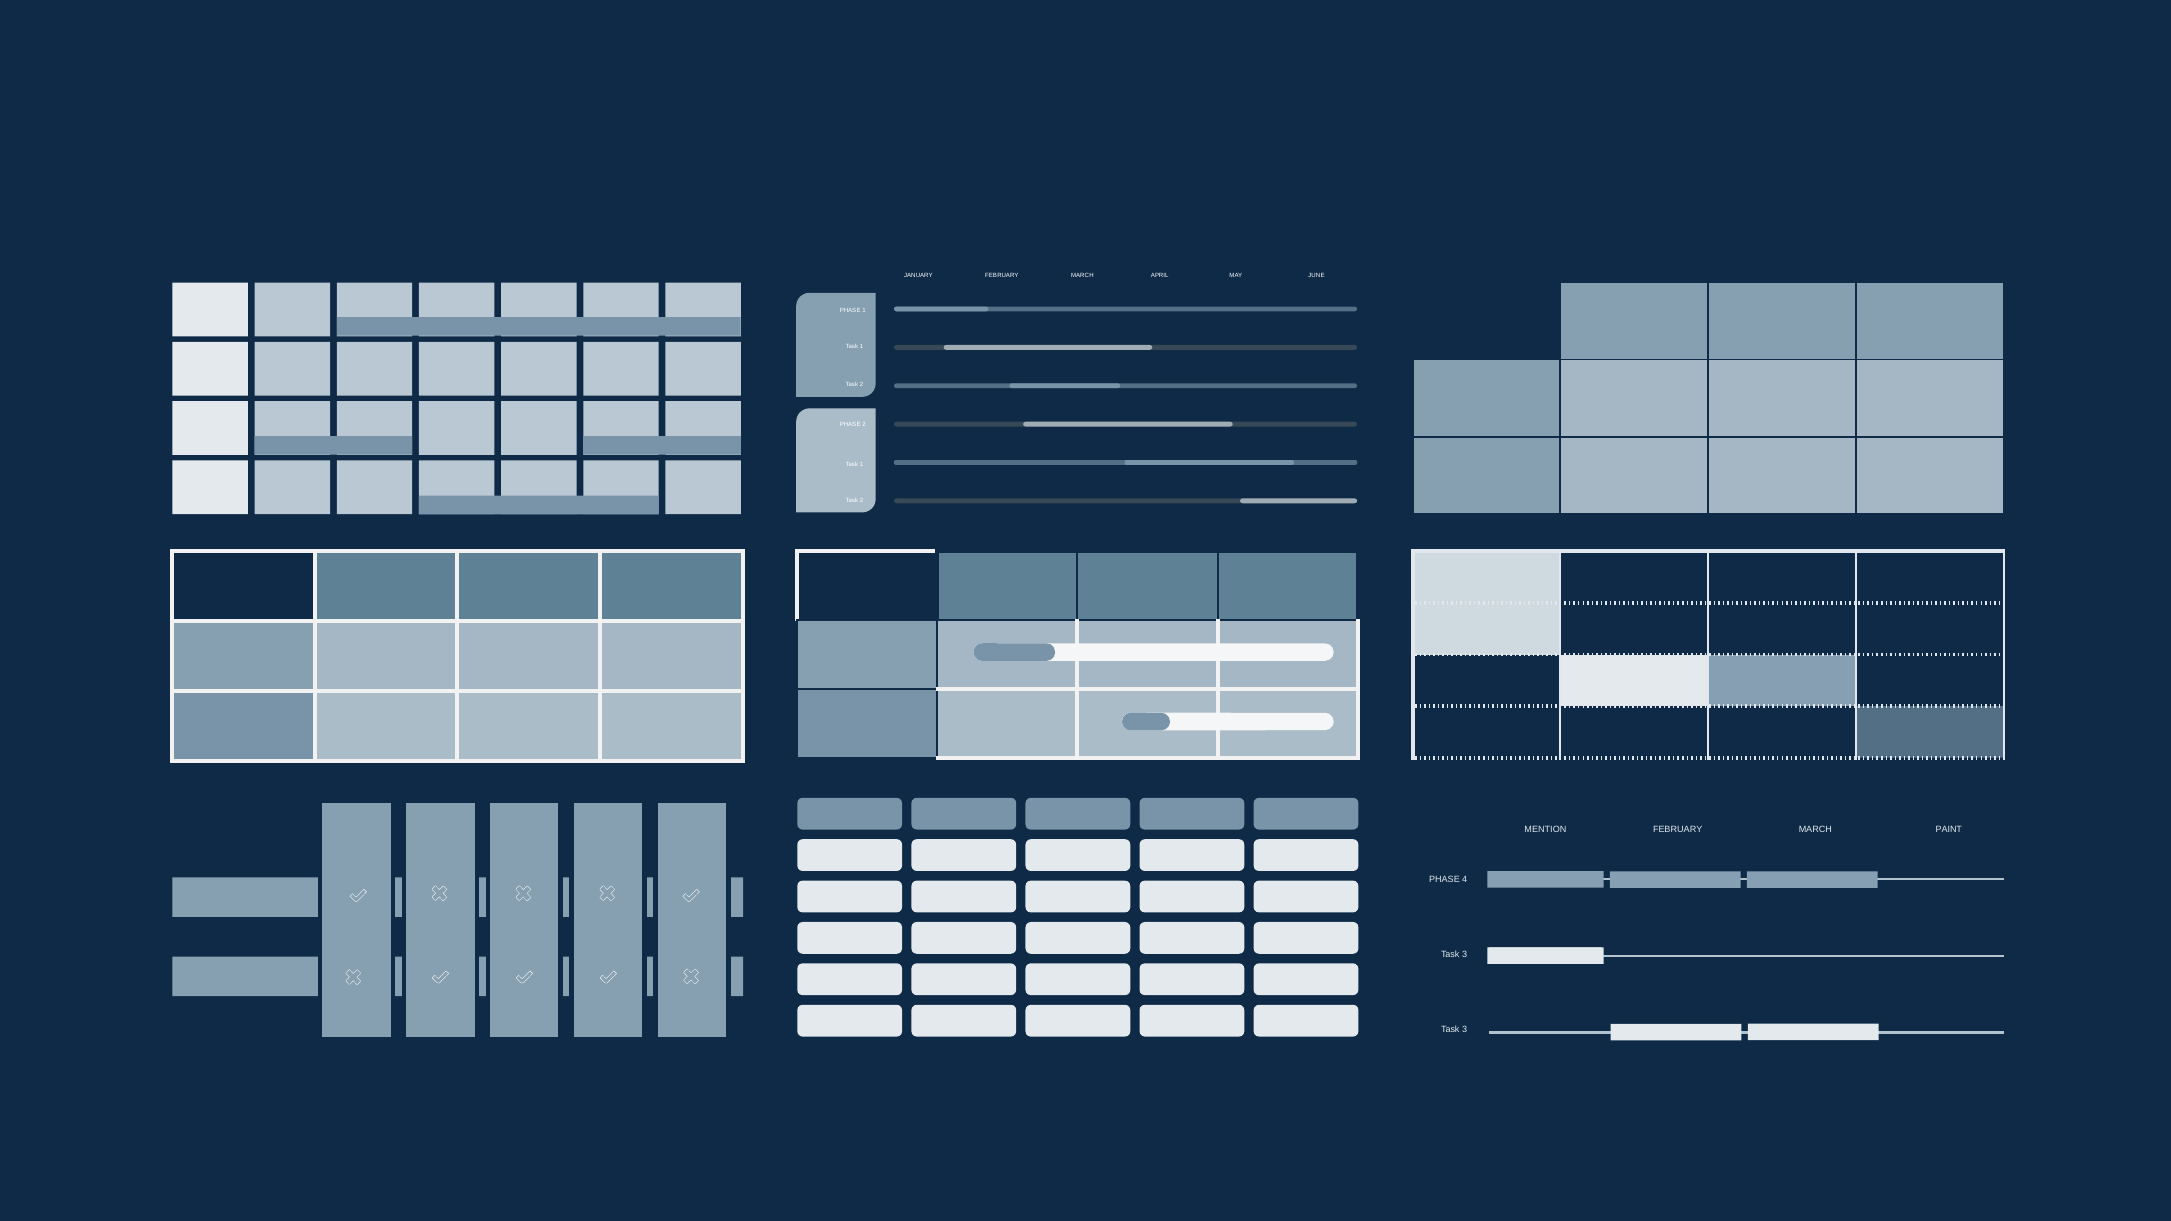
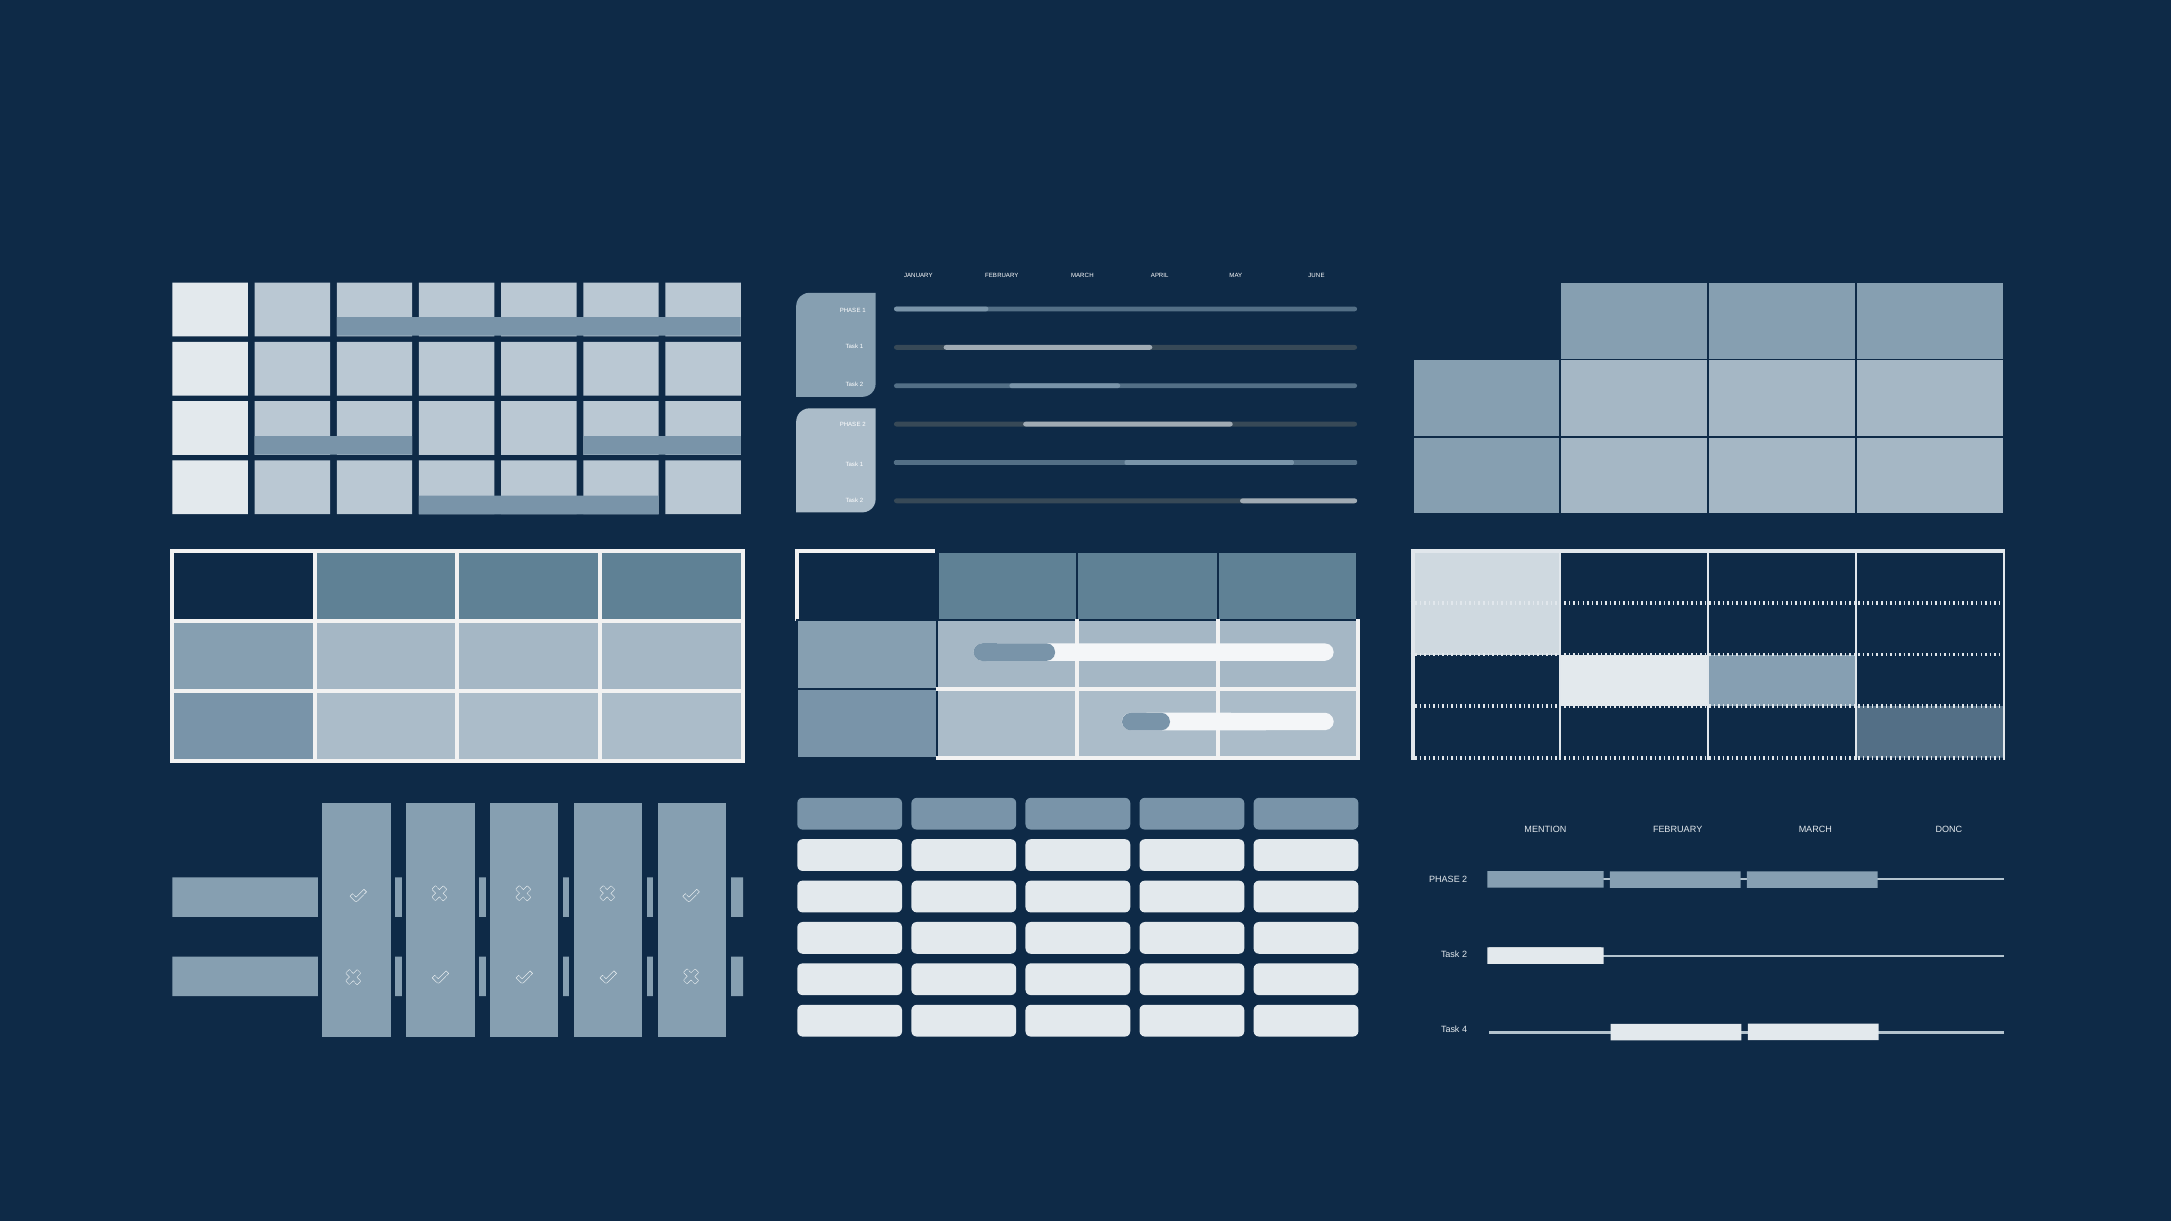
PAINT: PAINT -> DONC
4 at (1465, 880): 4 -> 2
3 at (1465, 955): 3 -> 2
3 at (1465, 1030): 3 -> 4
